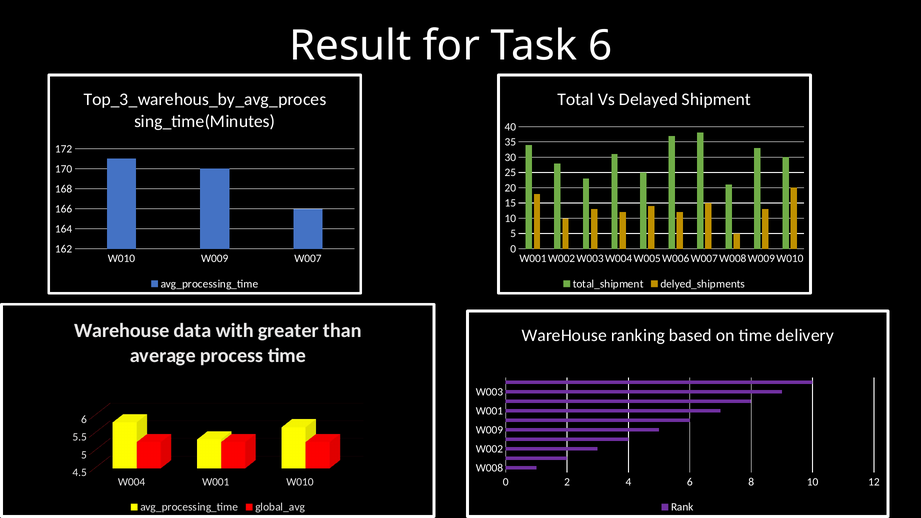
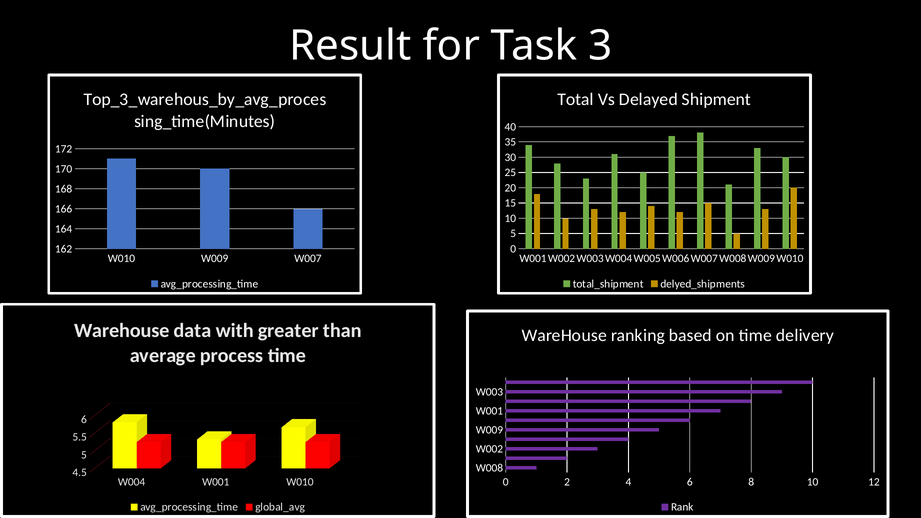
Task 6: 6 -> 3
